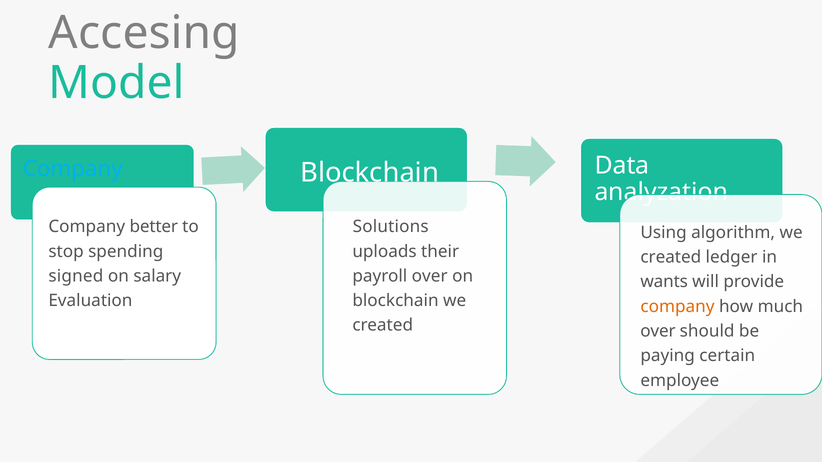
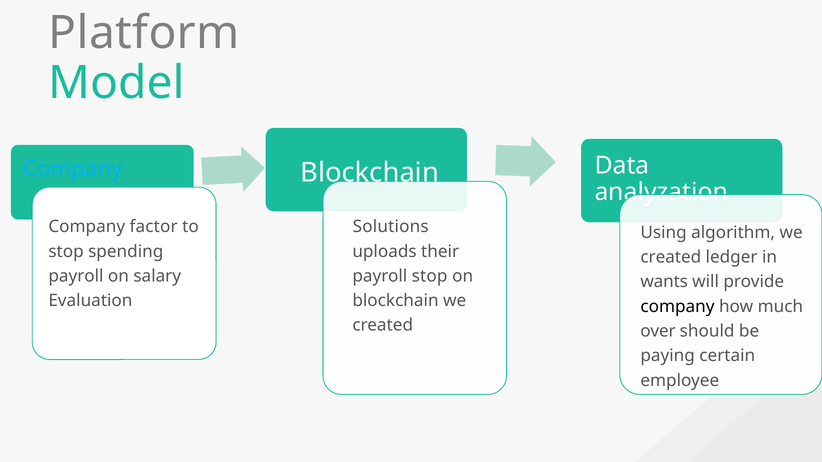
Accesing: Accesing -> Platform
better: better -> factor
signed at (76, 276): signed -> payroll
payroll over: over -> stop
company at (677, 307) colour: orange -> black
